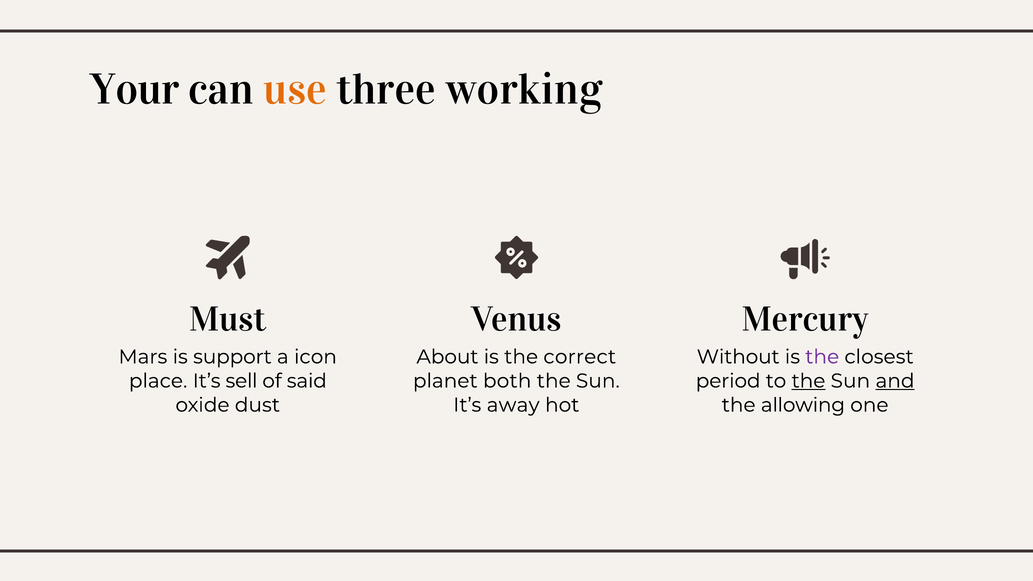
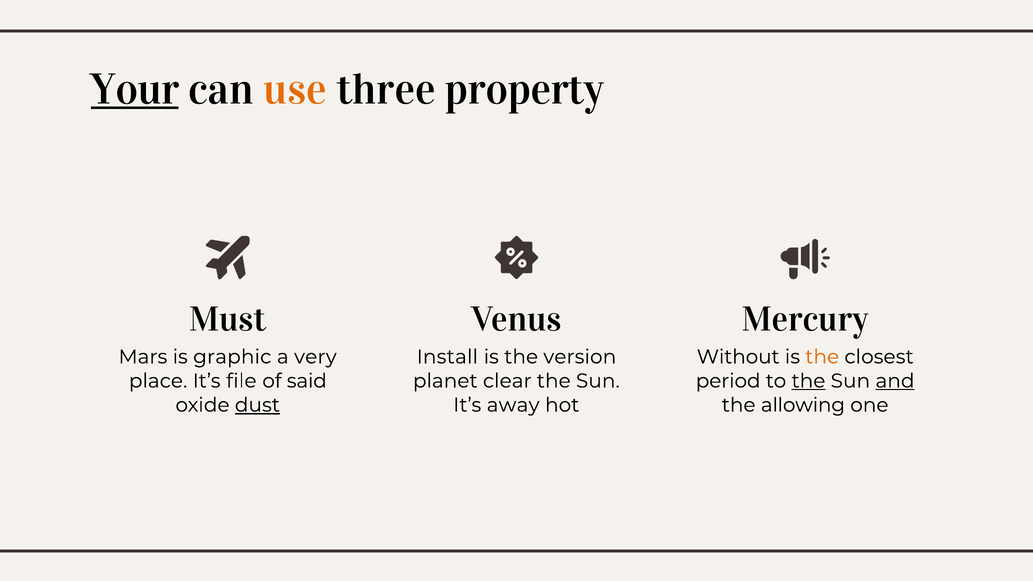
Your underline: none -> present
working: working -> property
support: support -> graphic
icon: icon -> very
About: About -> Install
correct: correct -> version
the at (822, 357) colour: purple -> orange
sell: sell -> file
both: both -> clear
dust underline: none -> present
